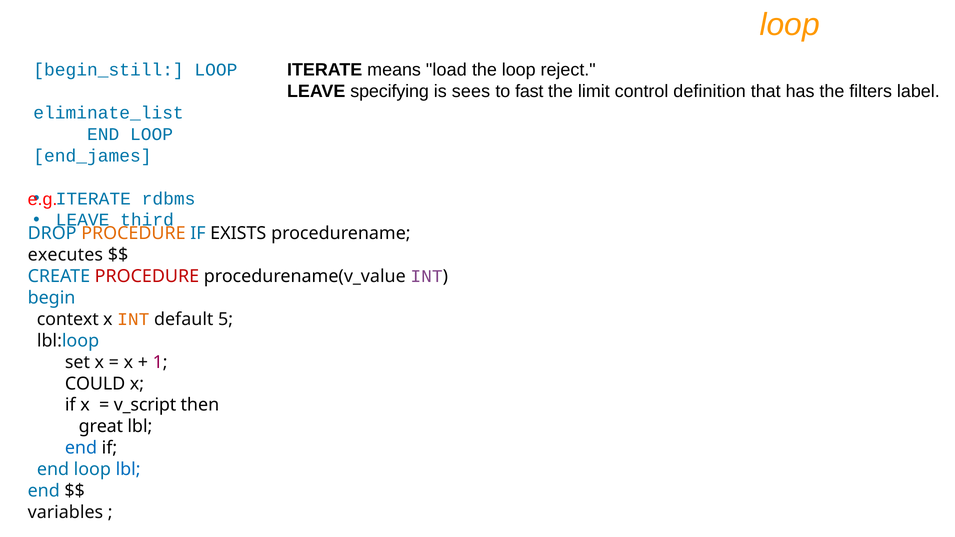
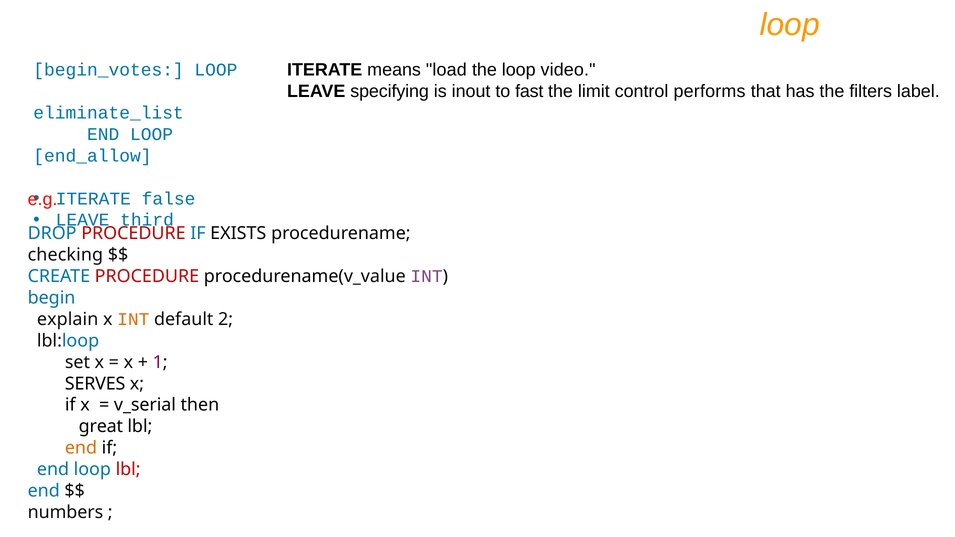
reject: reject -> video
begin_still: begin_still -> begin_votes
sees: sees -> inout
definition: definition -> performs
end_james: end_james -> end_allow
rdbms: rdbms -> false
PROCEDURE at (133, 233) colour: orange -> red
executes: executes -> checking
context: context -> explain
5: 5 -> 2
COULD: COULD -> SERVES
v_script: v_script -> v_serial
end at (81, 448) colour: blue -> orange
lbl at (128, 470) colour: blue -> red
variables: variables -> numbers
